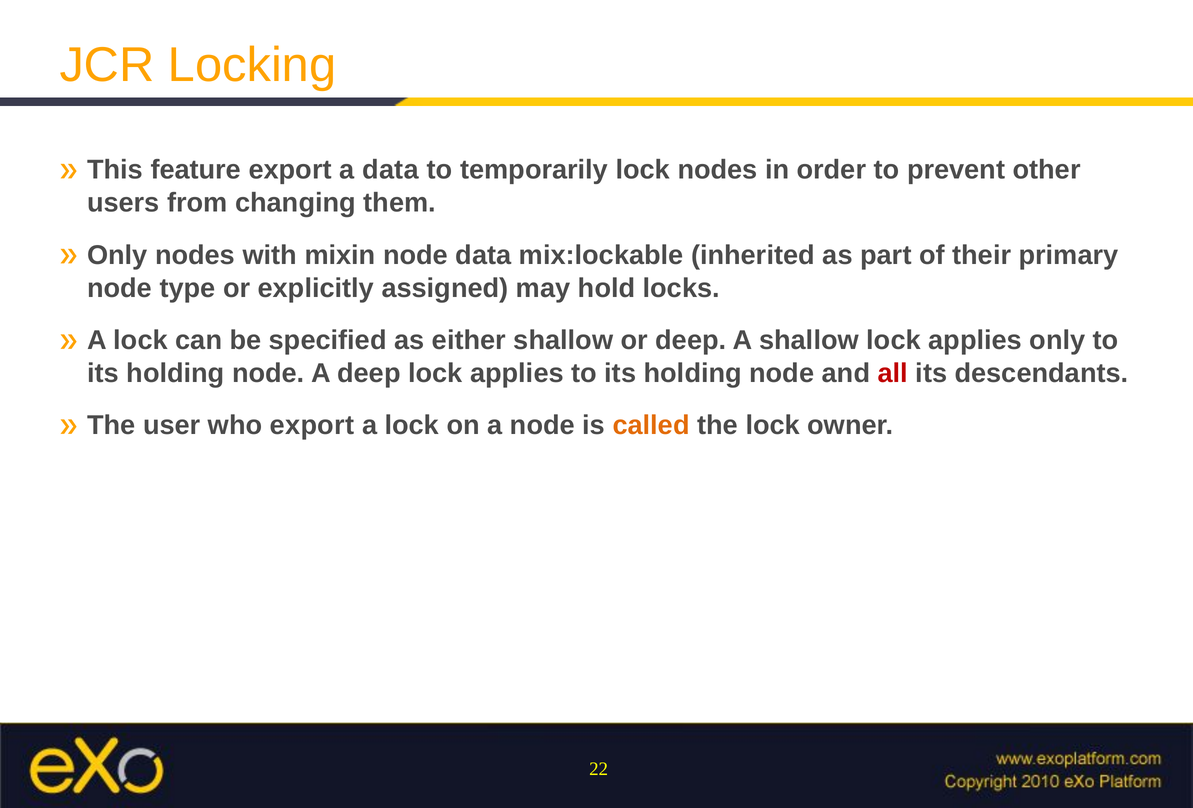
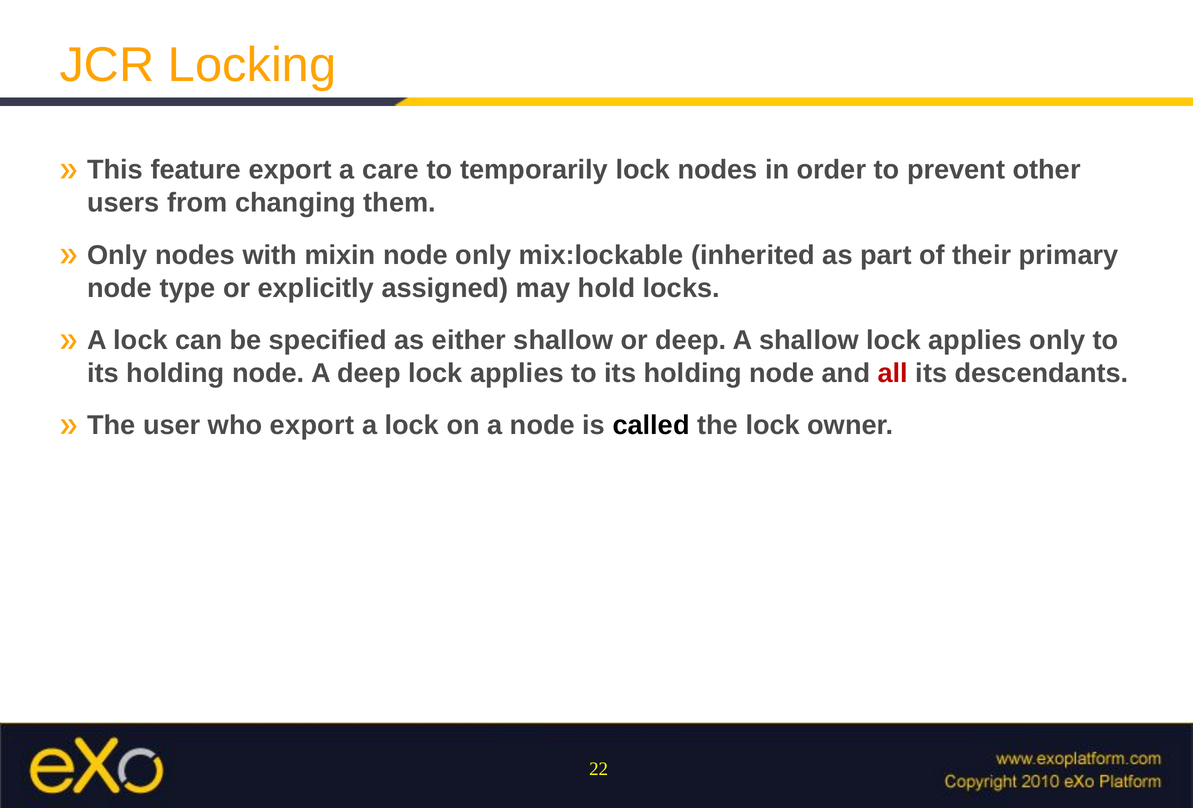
a data: data -> care
node data: data -> only
called colour: orange -> black
